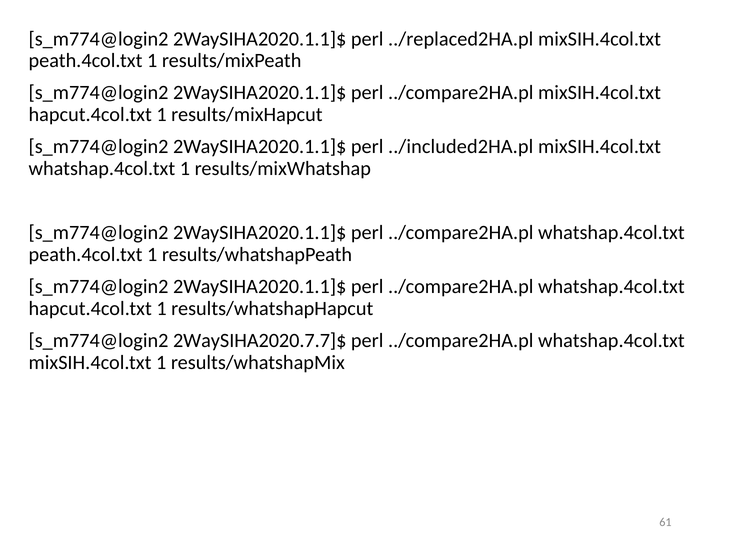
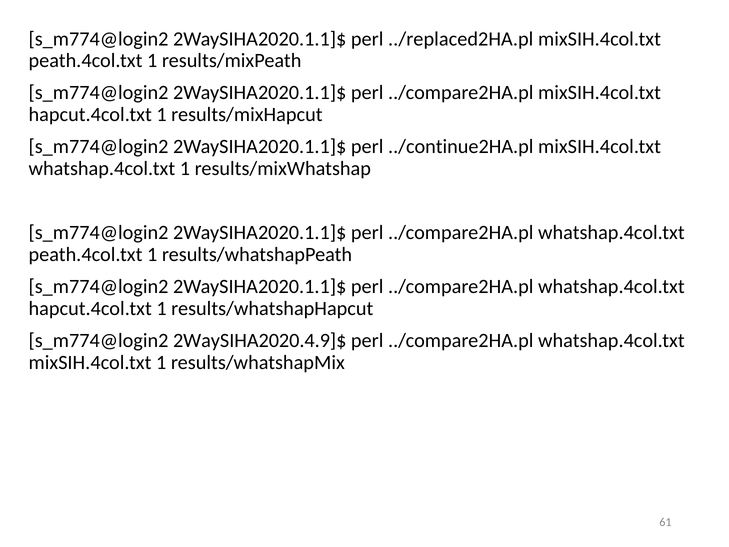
../included2HA.pl: ../included2HA.pl -> ../continue2HA.pl
2WaySIHA2020.7.7]$: 2WaySIHA2020.7.7]$ -> 2WaySIHA2020.4.9]$
